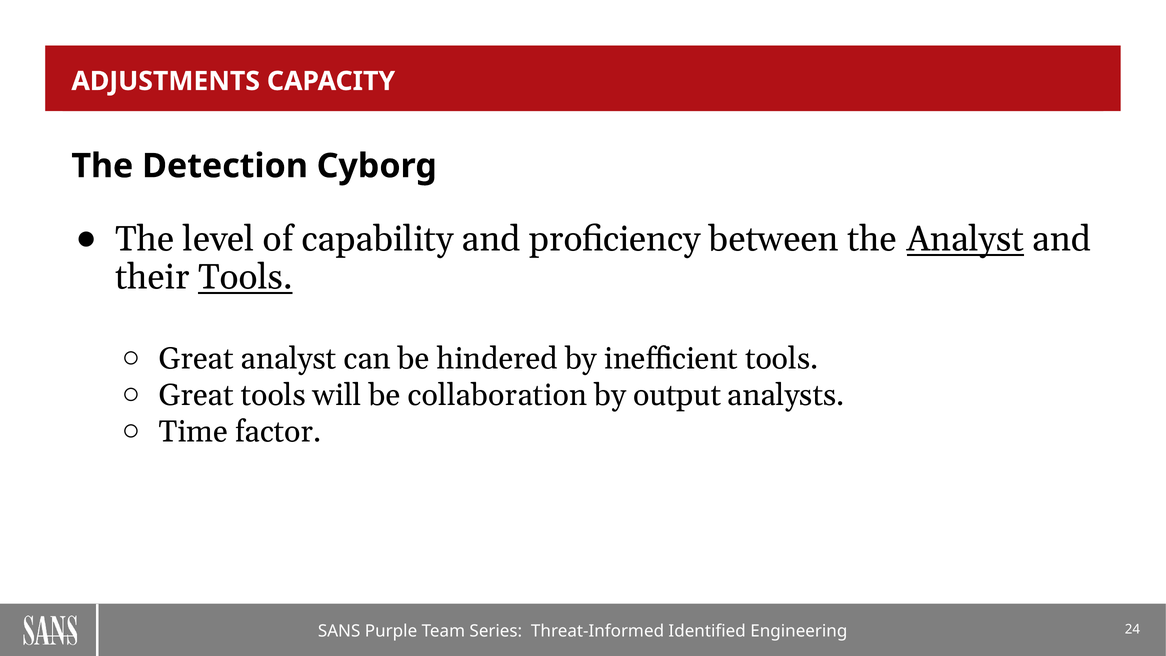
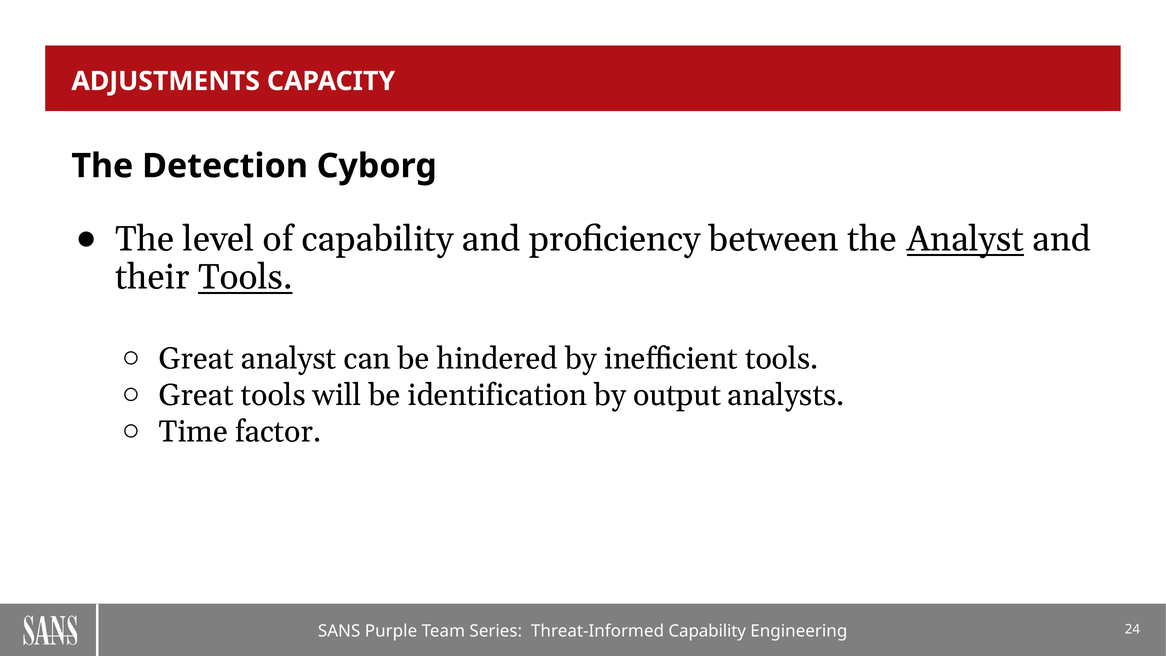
collaboration: collaboration -> identification
Identified at (707, 631): Identified -> Capability
